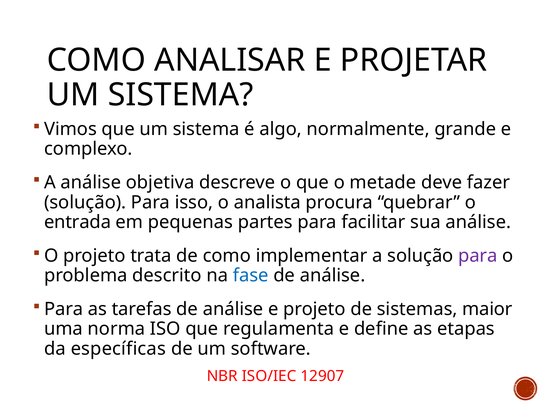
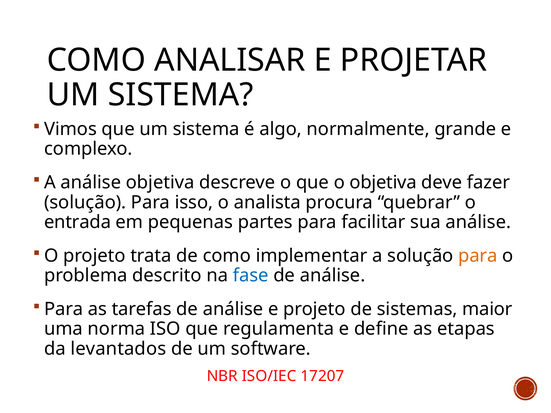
o metade: metade -> objetiva
para at (478, 256) colour: purple -> orange
específicas: específicas -> levantados
12907: 12907 -> 17207
